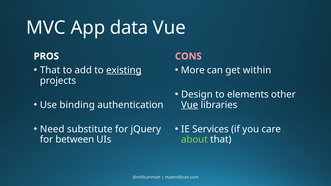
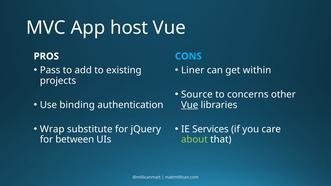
data: data -> host
CONS colour: pink -> light blue
That at (50, 70): That -> Pass
existing underline: present -> none
More: More -> Liner
Design: Design -> Source
elements: elements -> concerns
Need: Need -> Wrap
